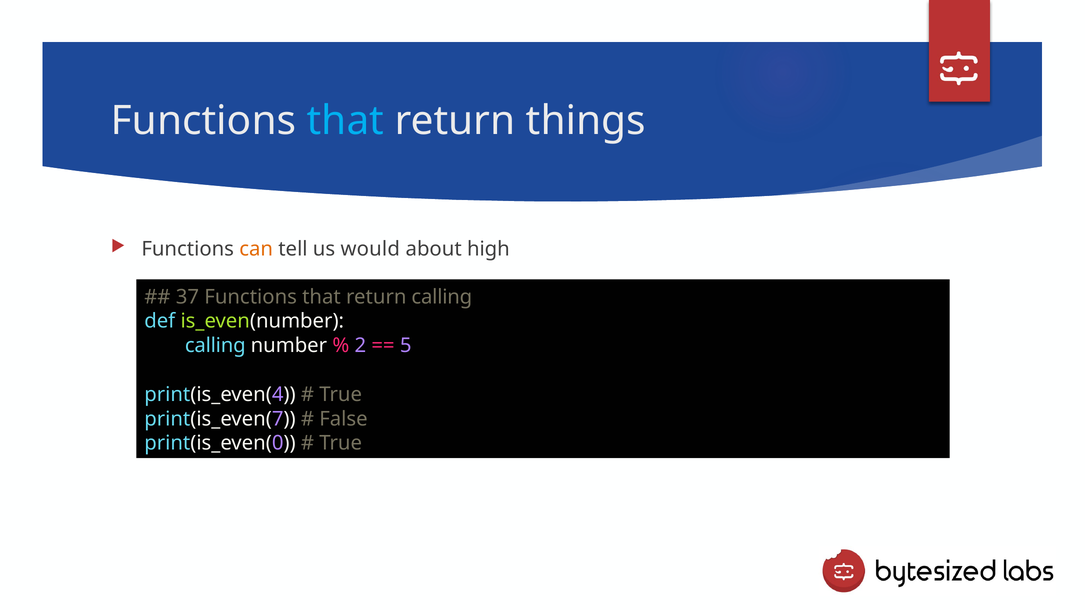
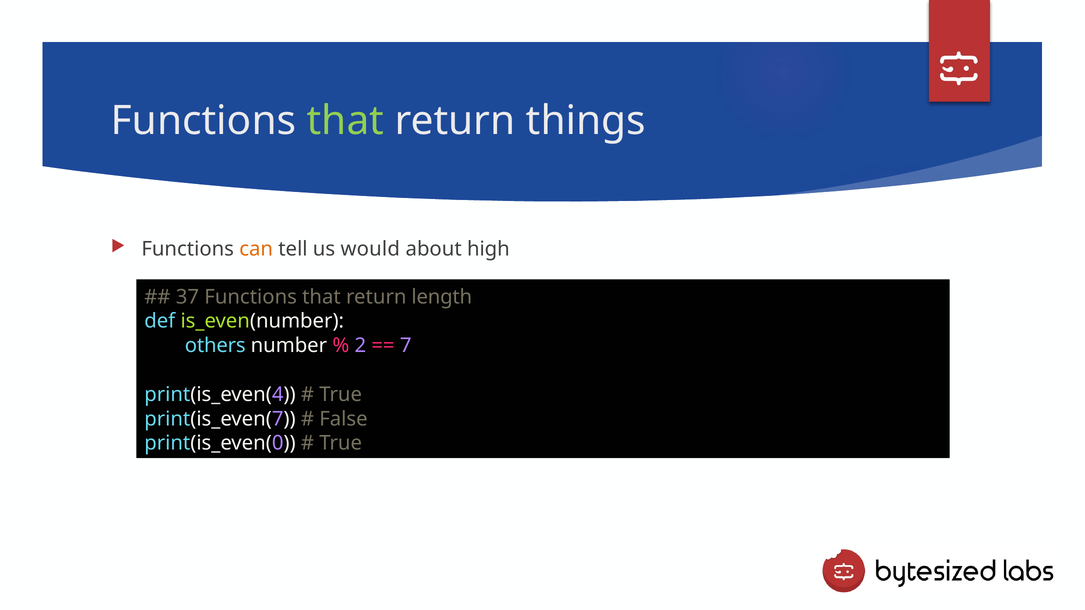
that at (345, 121) colour: light blue -> light green
return calling: calling -> length
calling at (215, 346): calling -> others
5: 5 -> 7
